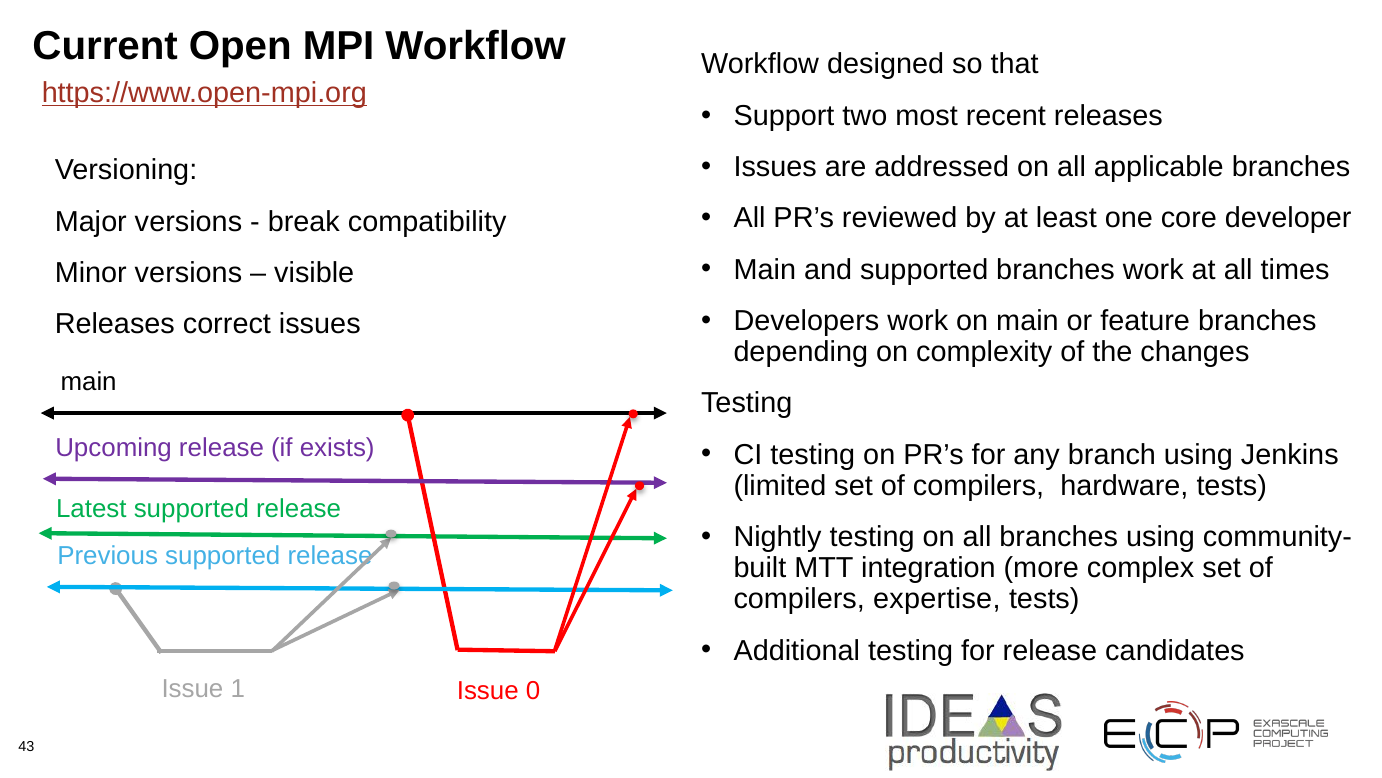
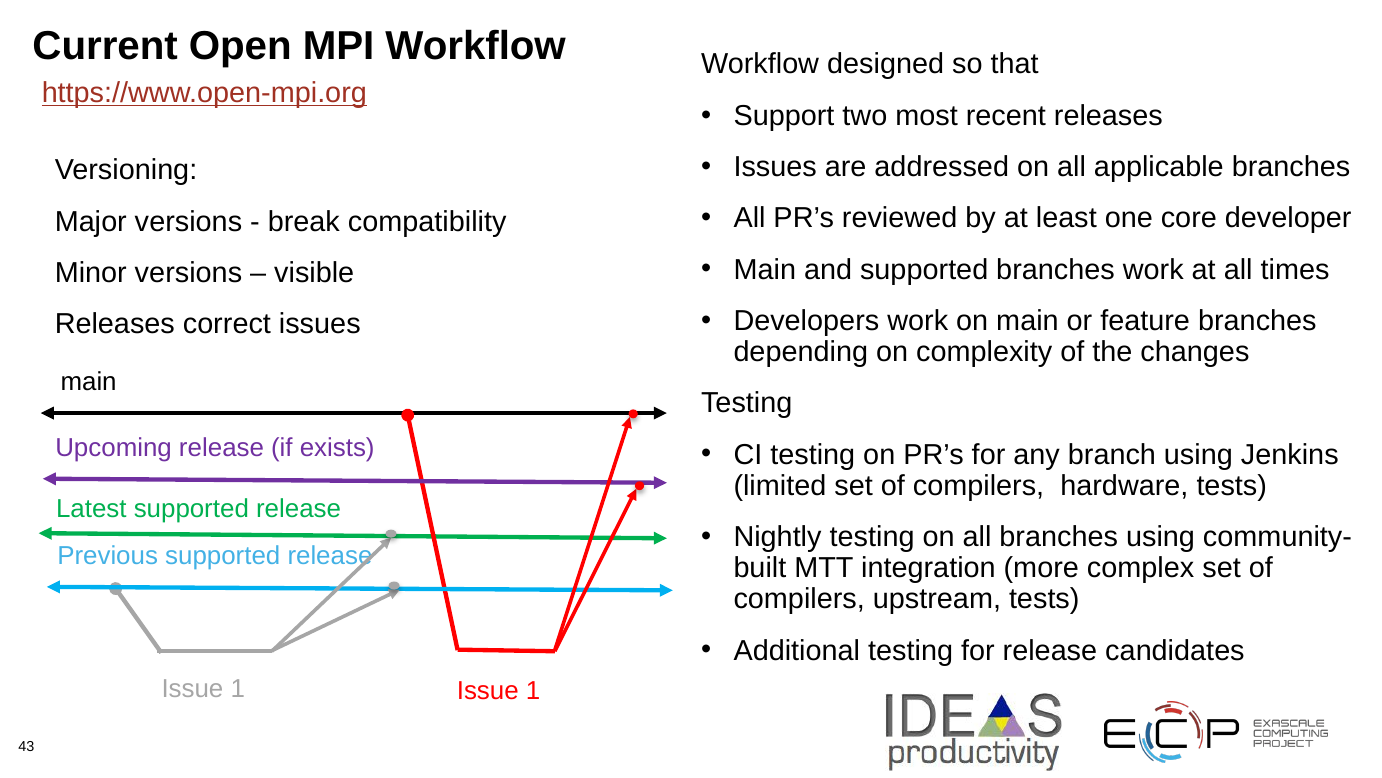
expertise: expertise -> upstream
1 Issue 0: 0 -> 1
